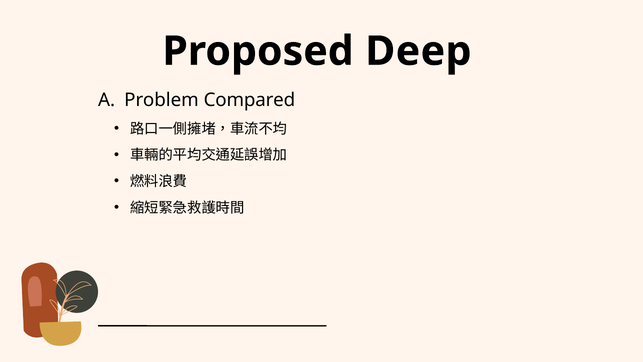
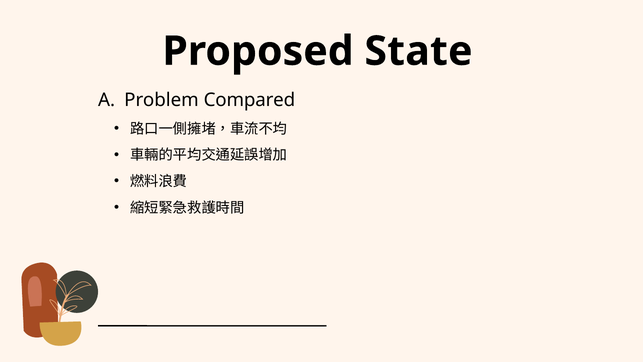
Deep: Deep -> State
